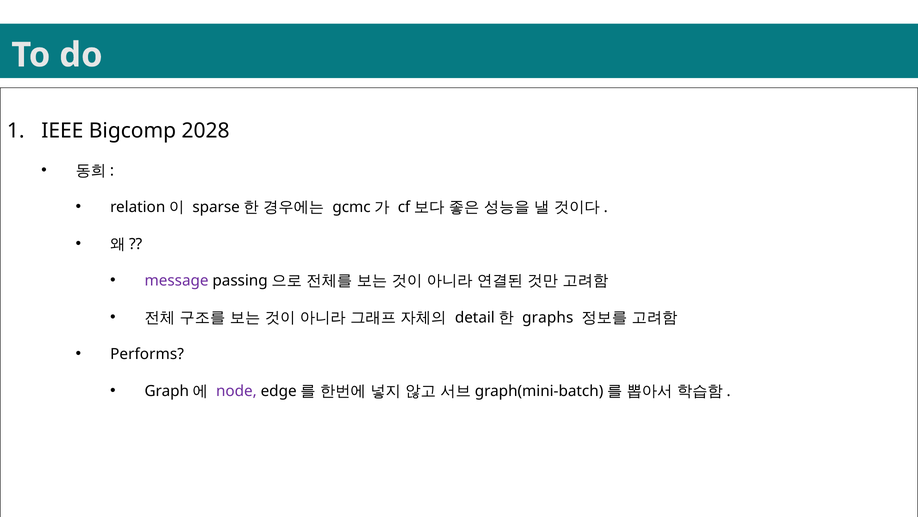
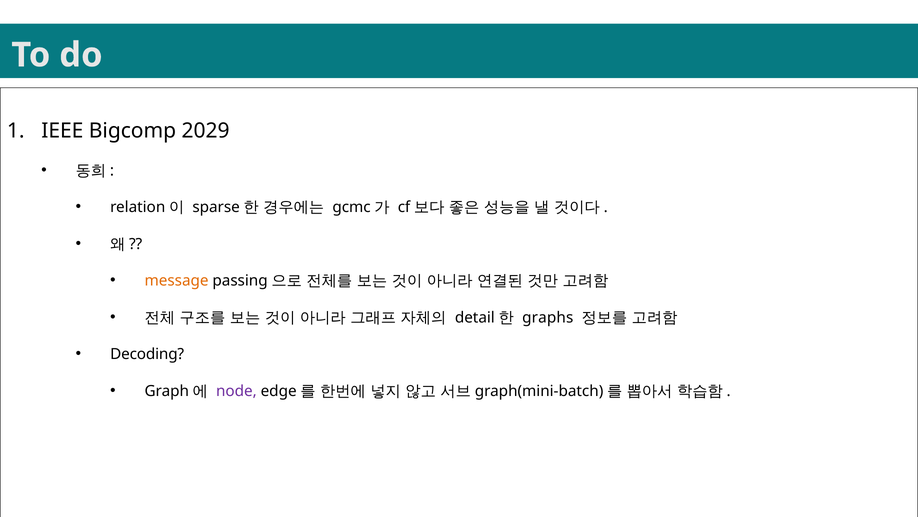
2028: 2028 -> 2029
message colour: purple -> orange
Performs: Performs -> Decoding
